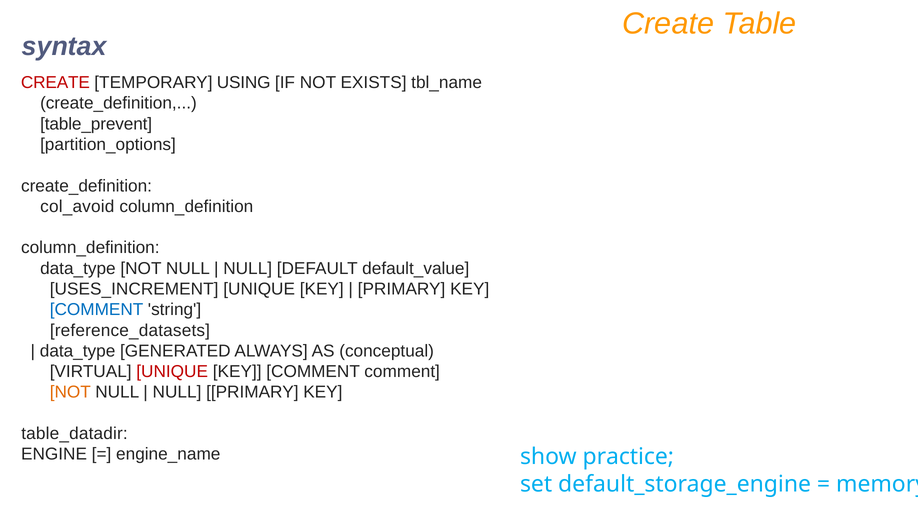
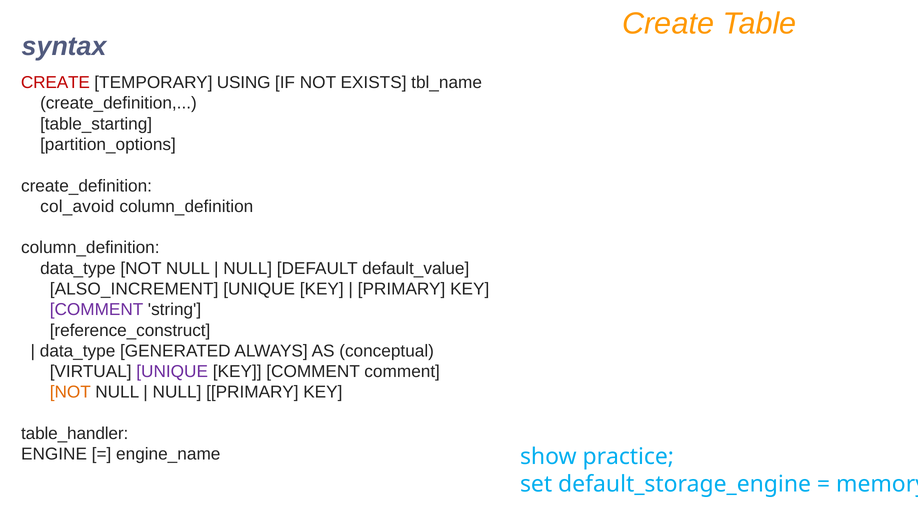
table_prevent: table_prevent -> table_starting
USES_INCREMENT: USES_INCREMENT -> ALSO_INCREMENT
COMMENT at (97, 310) colour: blue -> purple
reference_datasets: reference_datasets -> reference_construct
UNIQUE at (172, 372) colour: red -> purple
table_datadir: table_datadir -> table_handler
